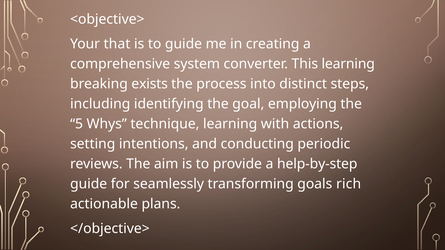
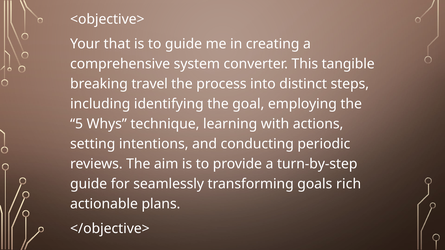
This learning: learning -> tangible
exists: exists -> travel
help-by-step: help-by-step -> turn-by-step
